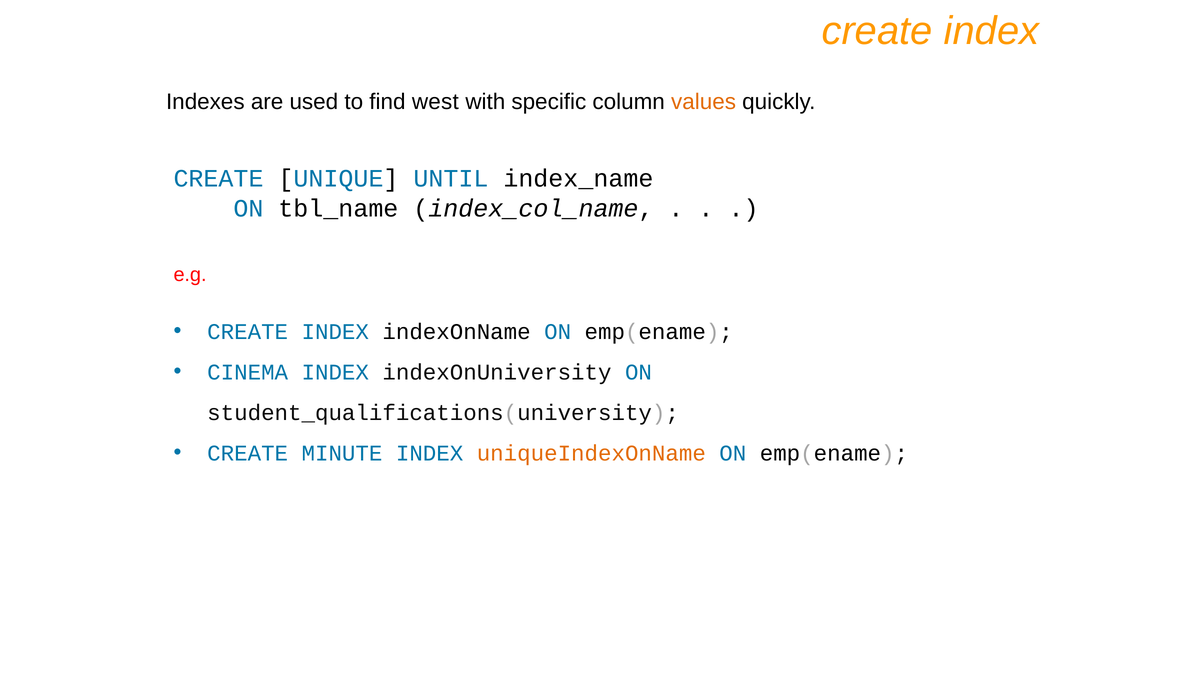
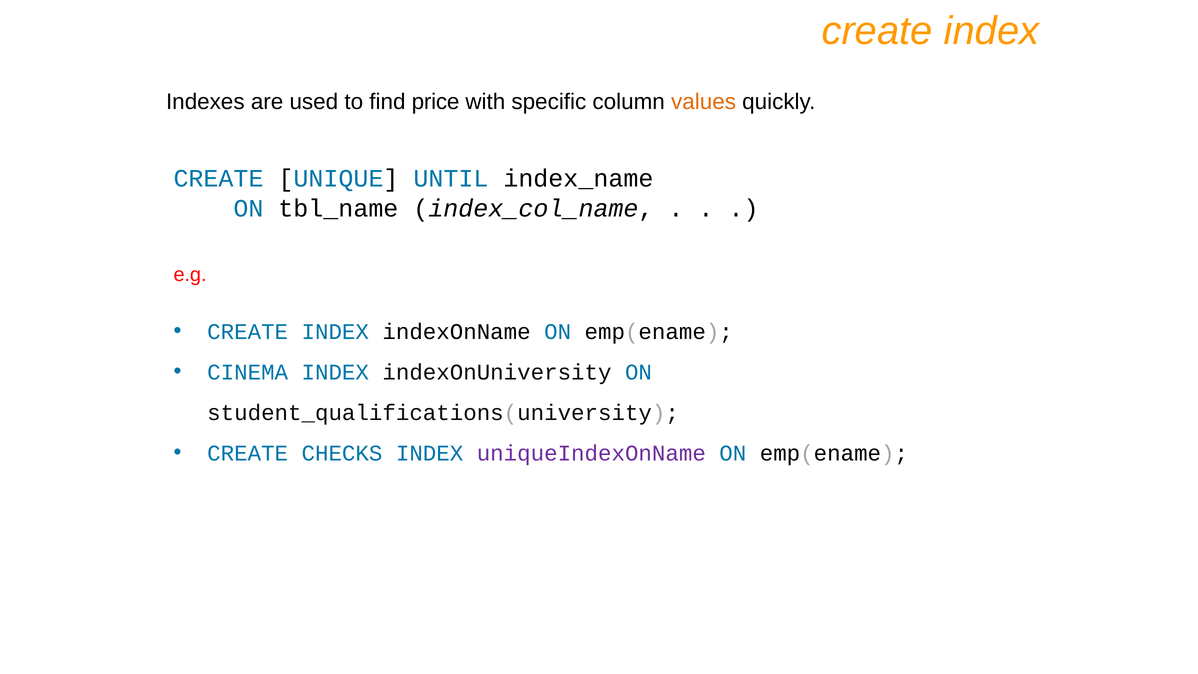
west: west -> price
MINUTE: MINUTE -> CHECKS
uniqueIndexOnName colour: orange -> purple
